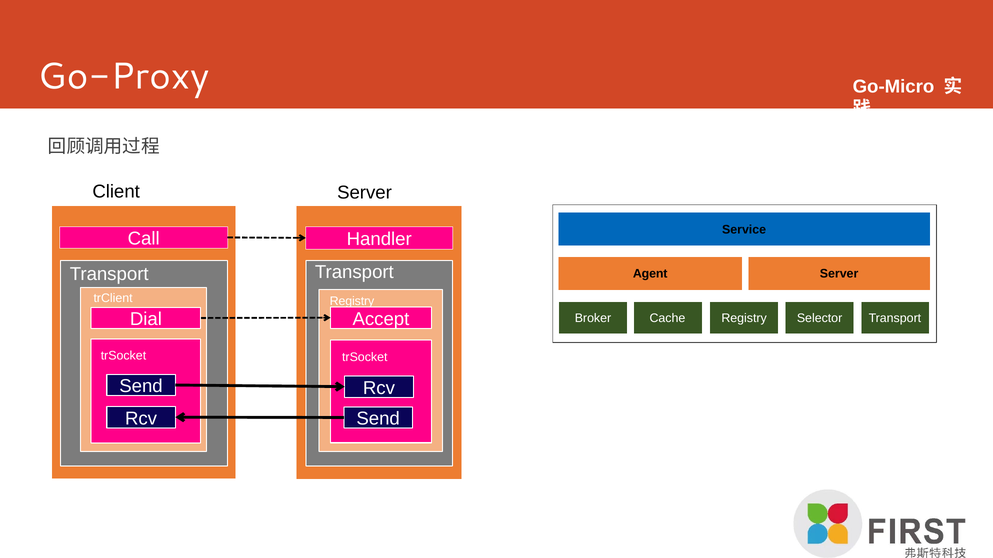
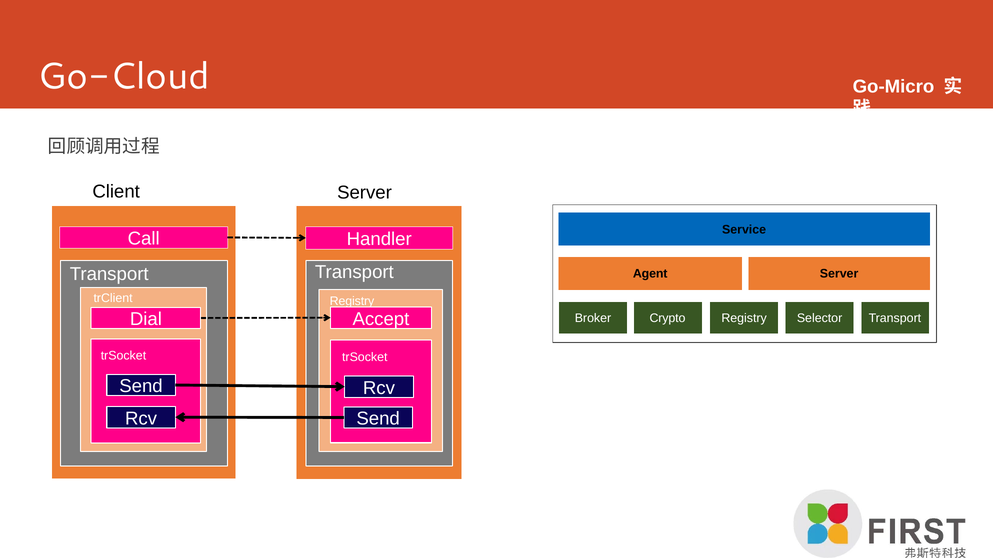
Go-Proxy: Go-Proxy -> Go-Cloud
Cache: Cache -> Crypto
